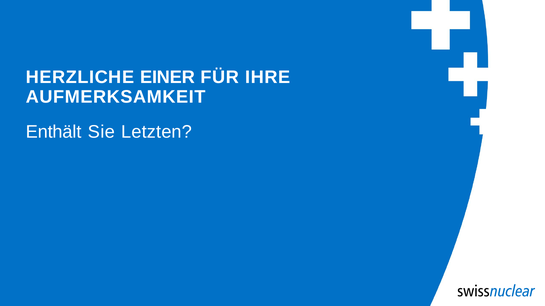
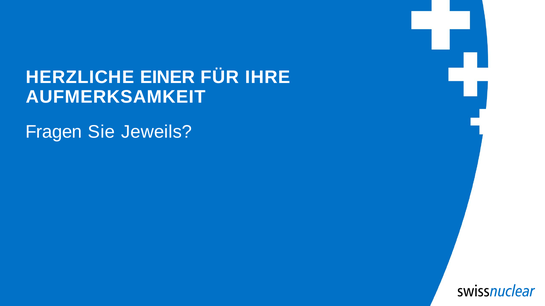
Enthält: Enthält -> Fragen
Letzten: Letzten -> Jeweils
